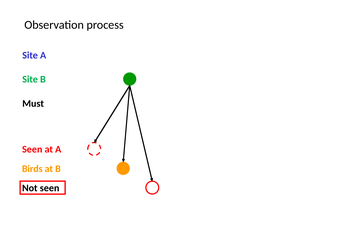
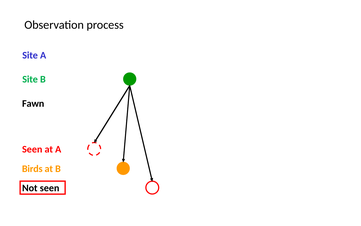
Must: Must -> Fawn
